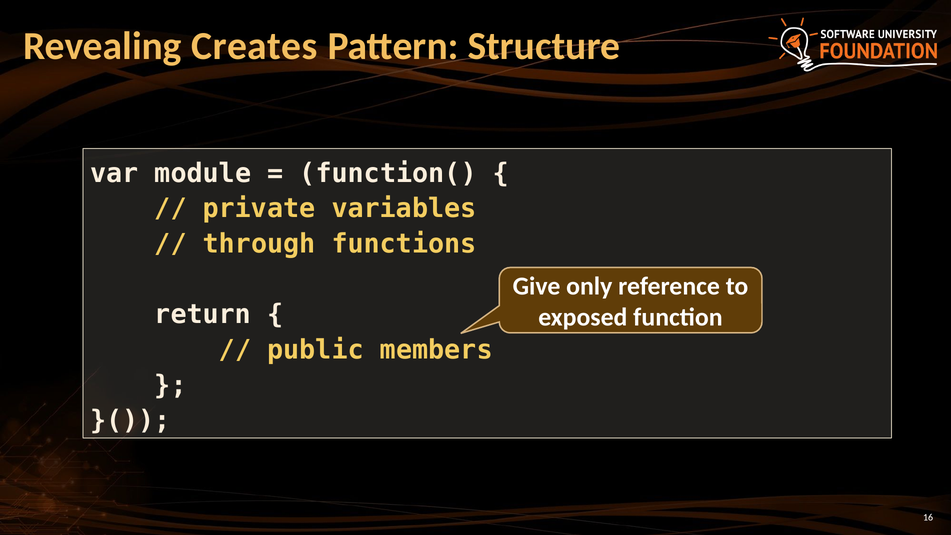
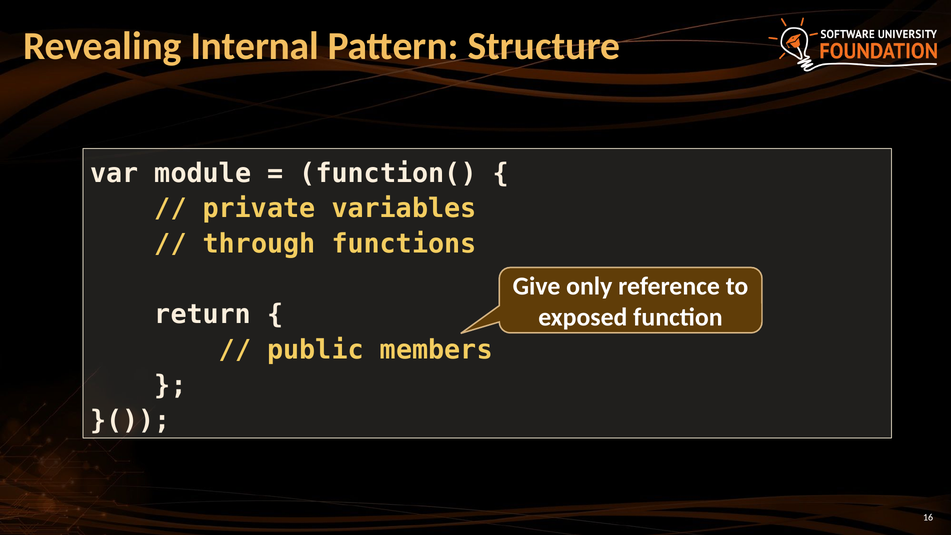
Creates: Creates -> Internal
